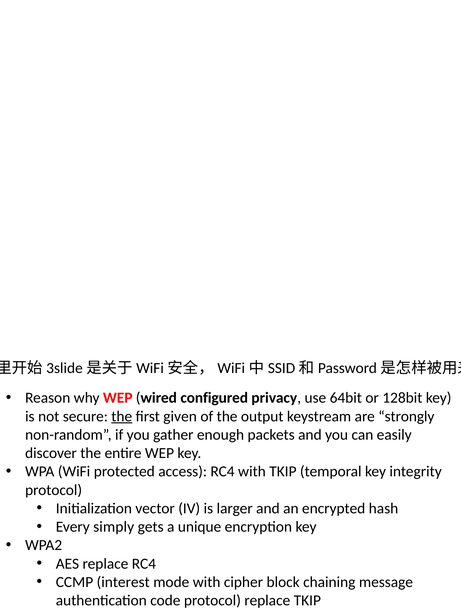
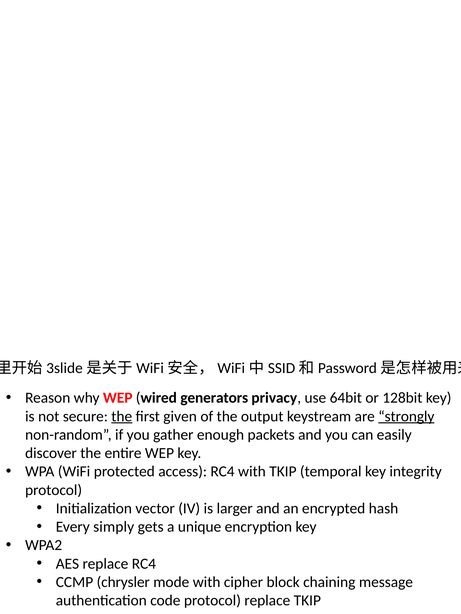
configured: configured -> generators
strongly underline: none -> present
interest: interest -> chrysler
